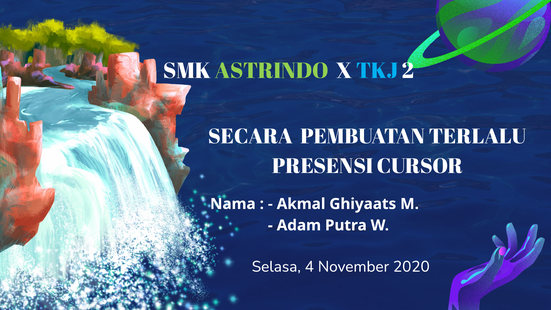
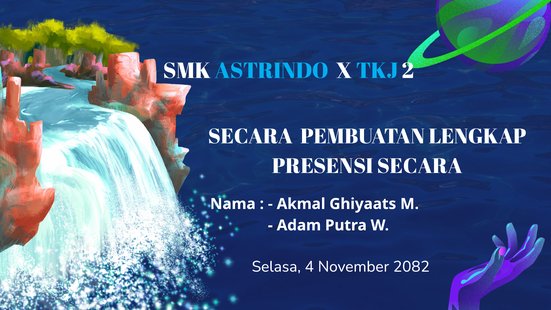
ASTRINDO colour: light green -> light blue
TERLALU: TERLALU -> LENGKAP
PRESENSI CURSOR: CURSOR -> SECARA
2020: 2020 -> 2082
